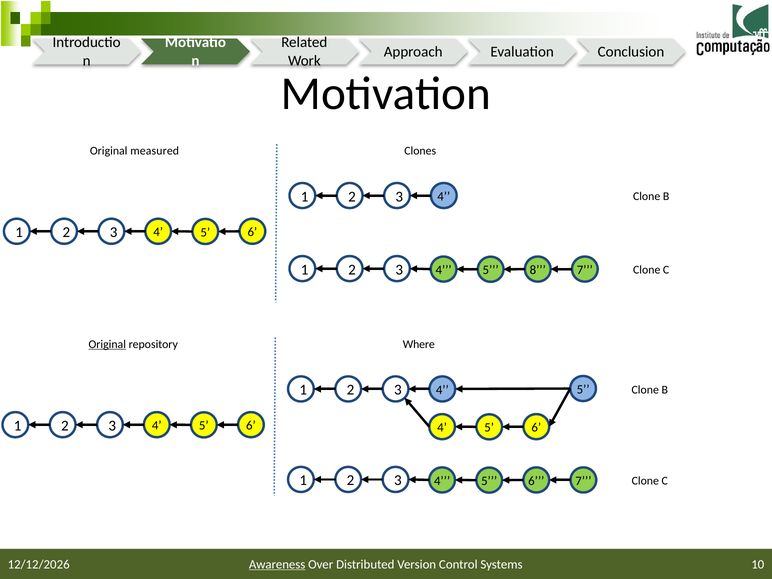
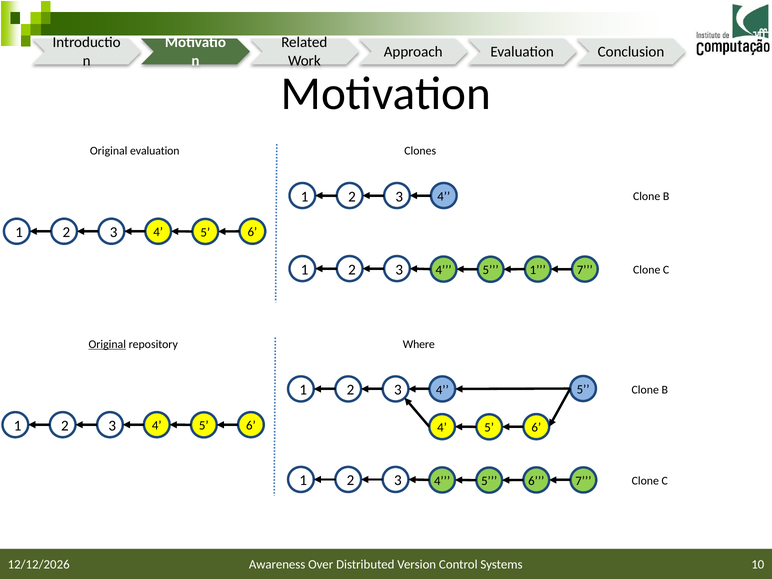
Original measured: measured -> evaluation
5 8: 8 -> 1
Awareness underline: present -> none
